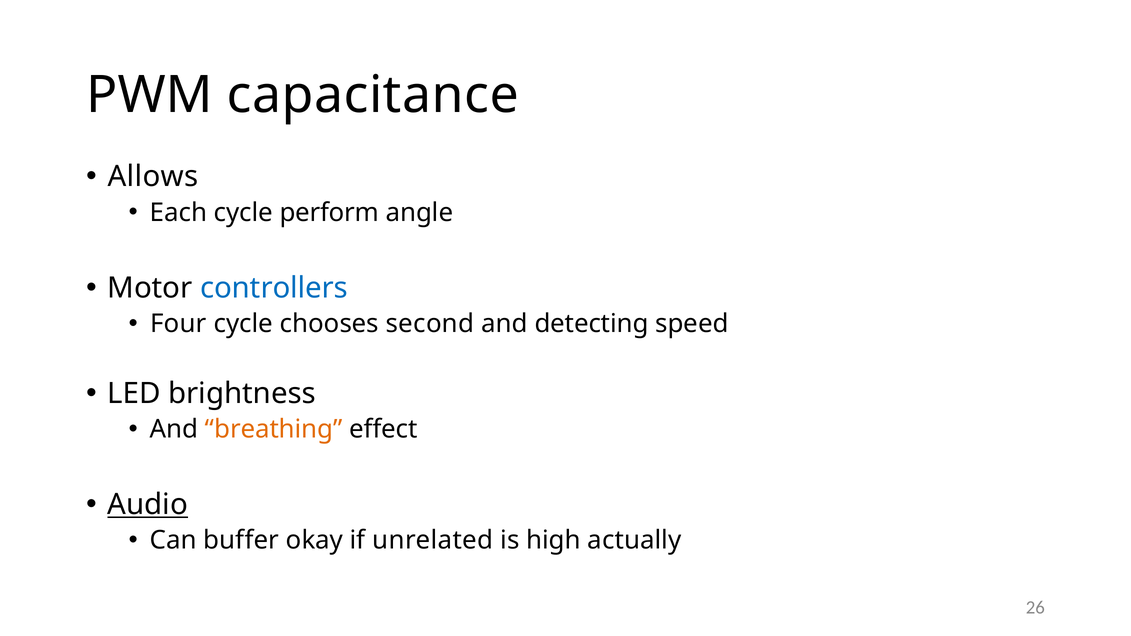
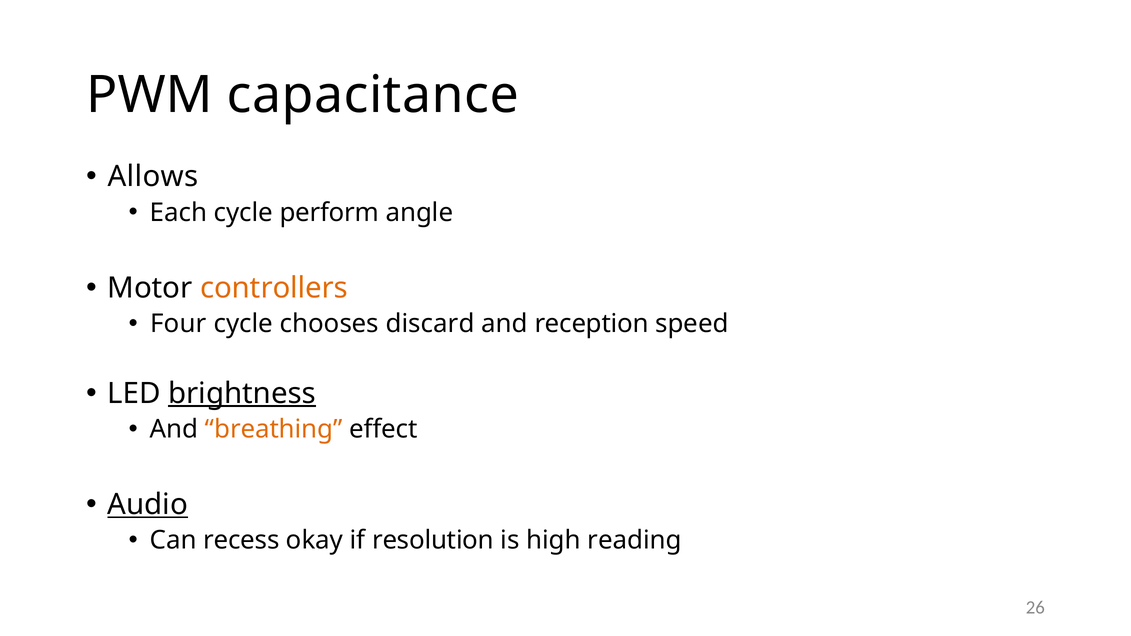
controllers colour: blue -> orange
second: second -> discard
detecting: detecting -> reception
brightness underline: none -> present
buffer: buffer -> recess
unrelated: unrelated -> resolution
actually: actually -> reading
